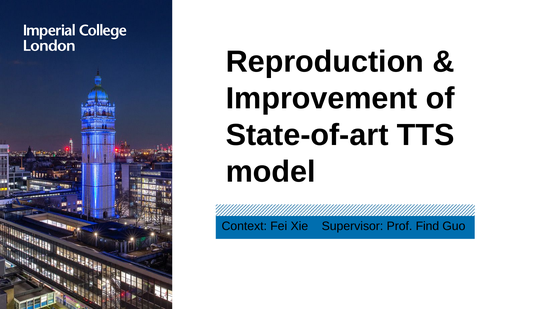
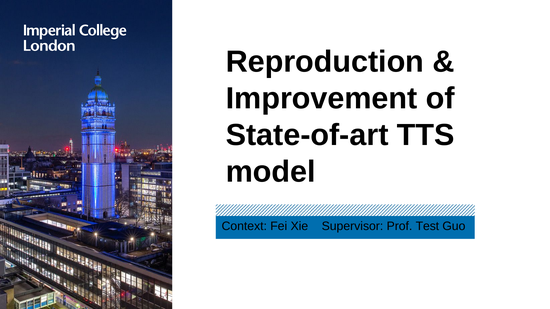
Find: Find -> Test
